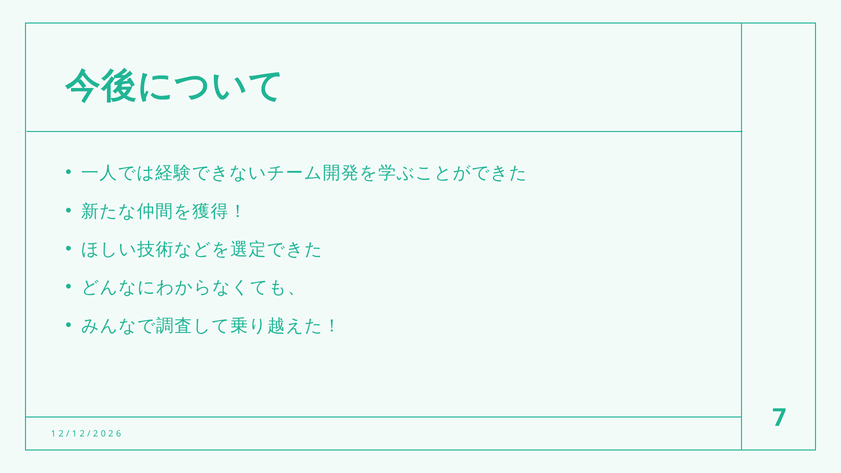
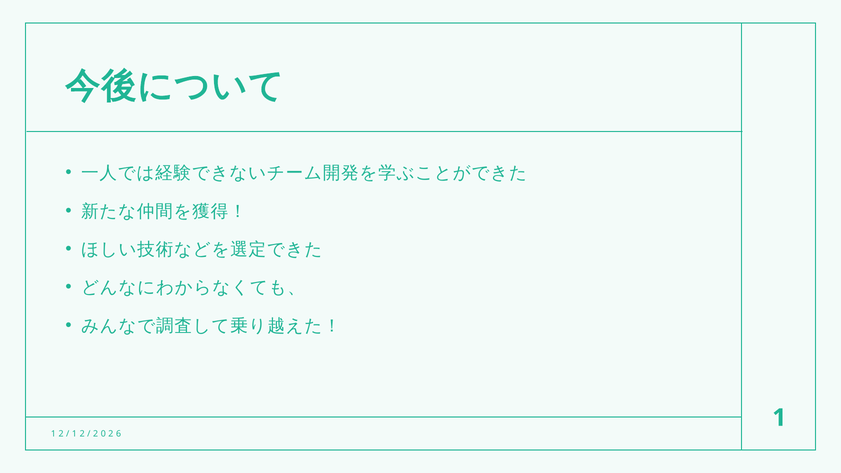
7 at (779, 418): 7 -> 1
